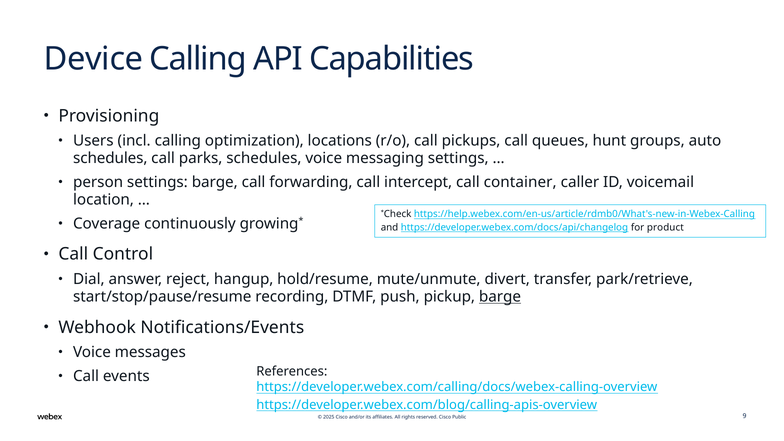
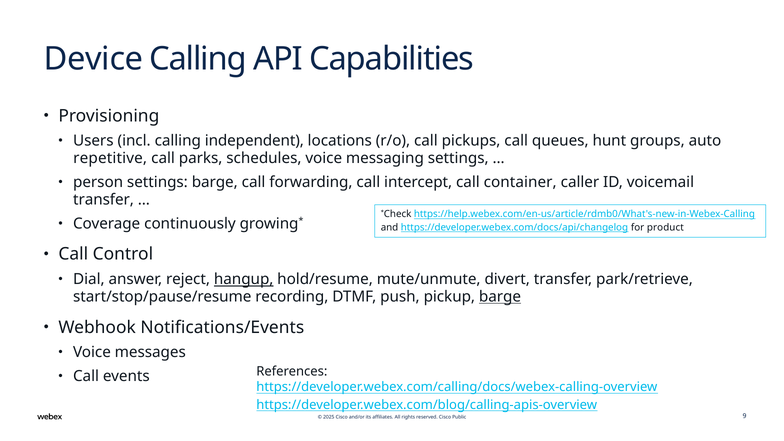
optimization: optimization -> independent
schedules at (110, 158): schedules -> repetitive
location at (104, 200): location -> transfer
hangup underline: none -> present
